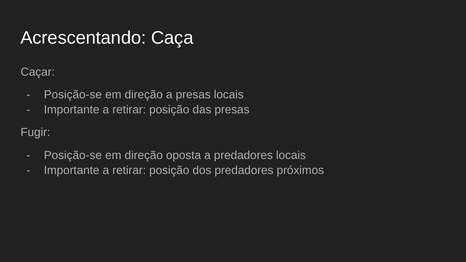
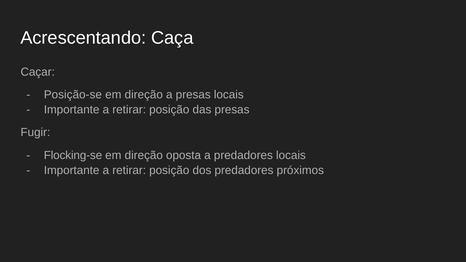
Posição-se at (73, 155): Posição-se -> Flocking-se
